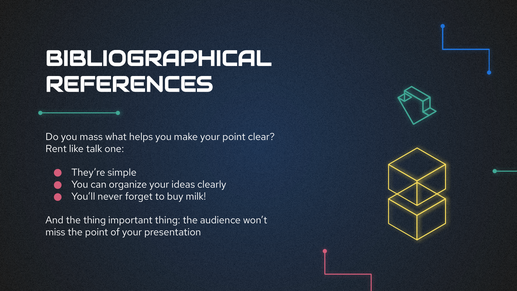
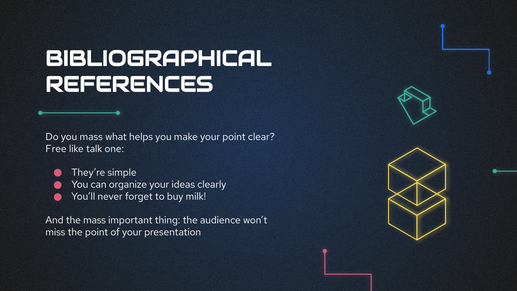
Rent: Rent -> Free
the thing: thing -> mass
